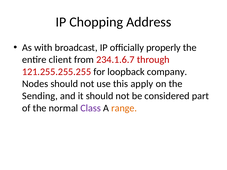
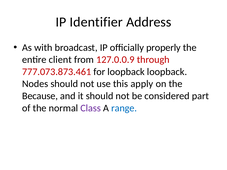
Chopping: Chopping -> Identifier
234.1.6.7: 234.1.6.7 -> 127.0.0.9
121.255.255.255: 121.255.255.255 -> 777.073.873.461
loopback company: company -> loopback
Sending: Sending -> Because
range colour: orange -> blue
